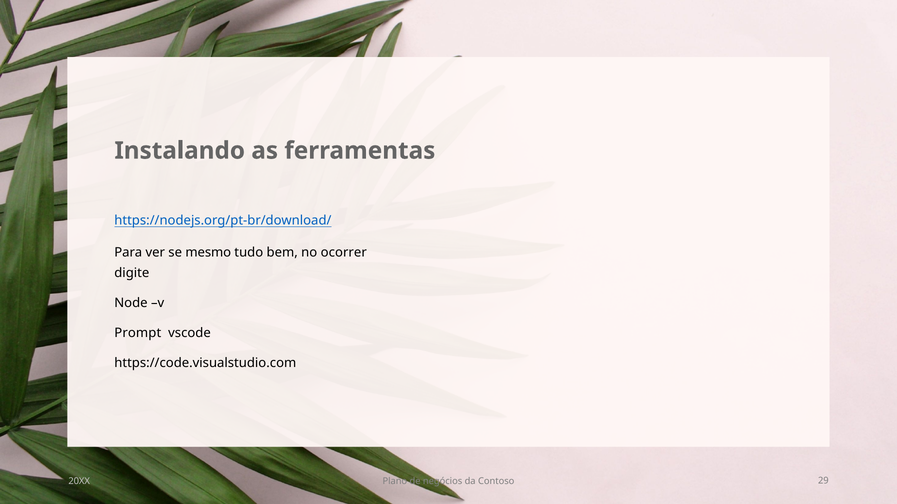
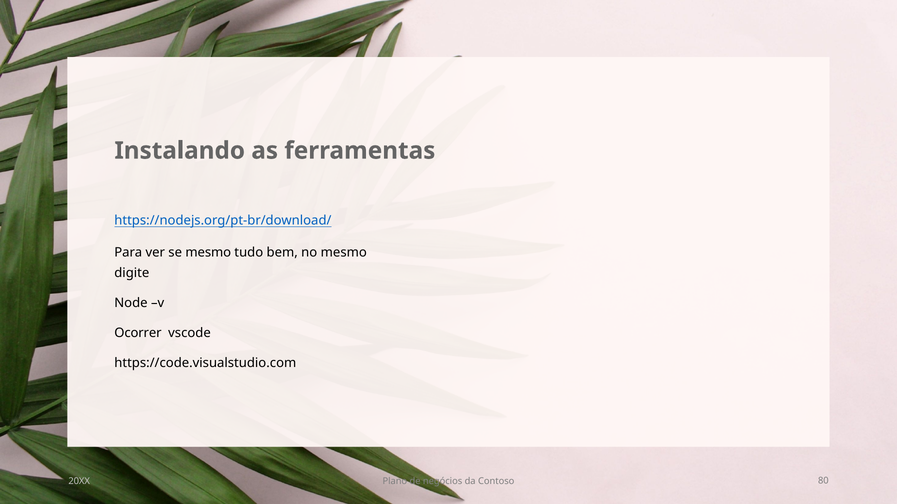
no ocorrer: ocorrer -> mesmo
Prompt: Prompt -> Ocorrer
29: 29 -> 80
